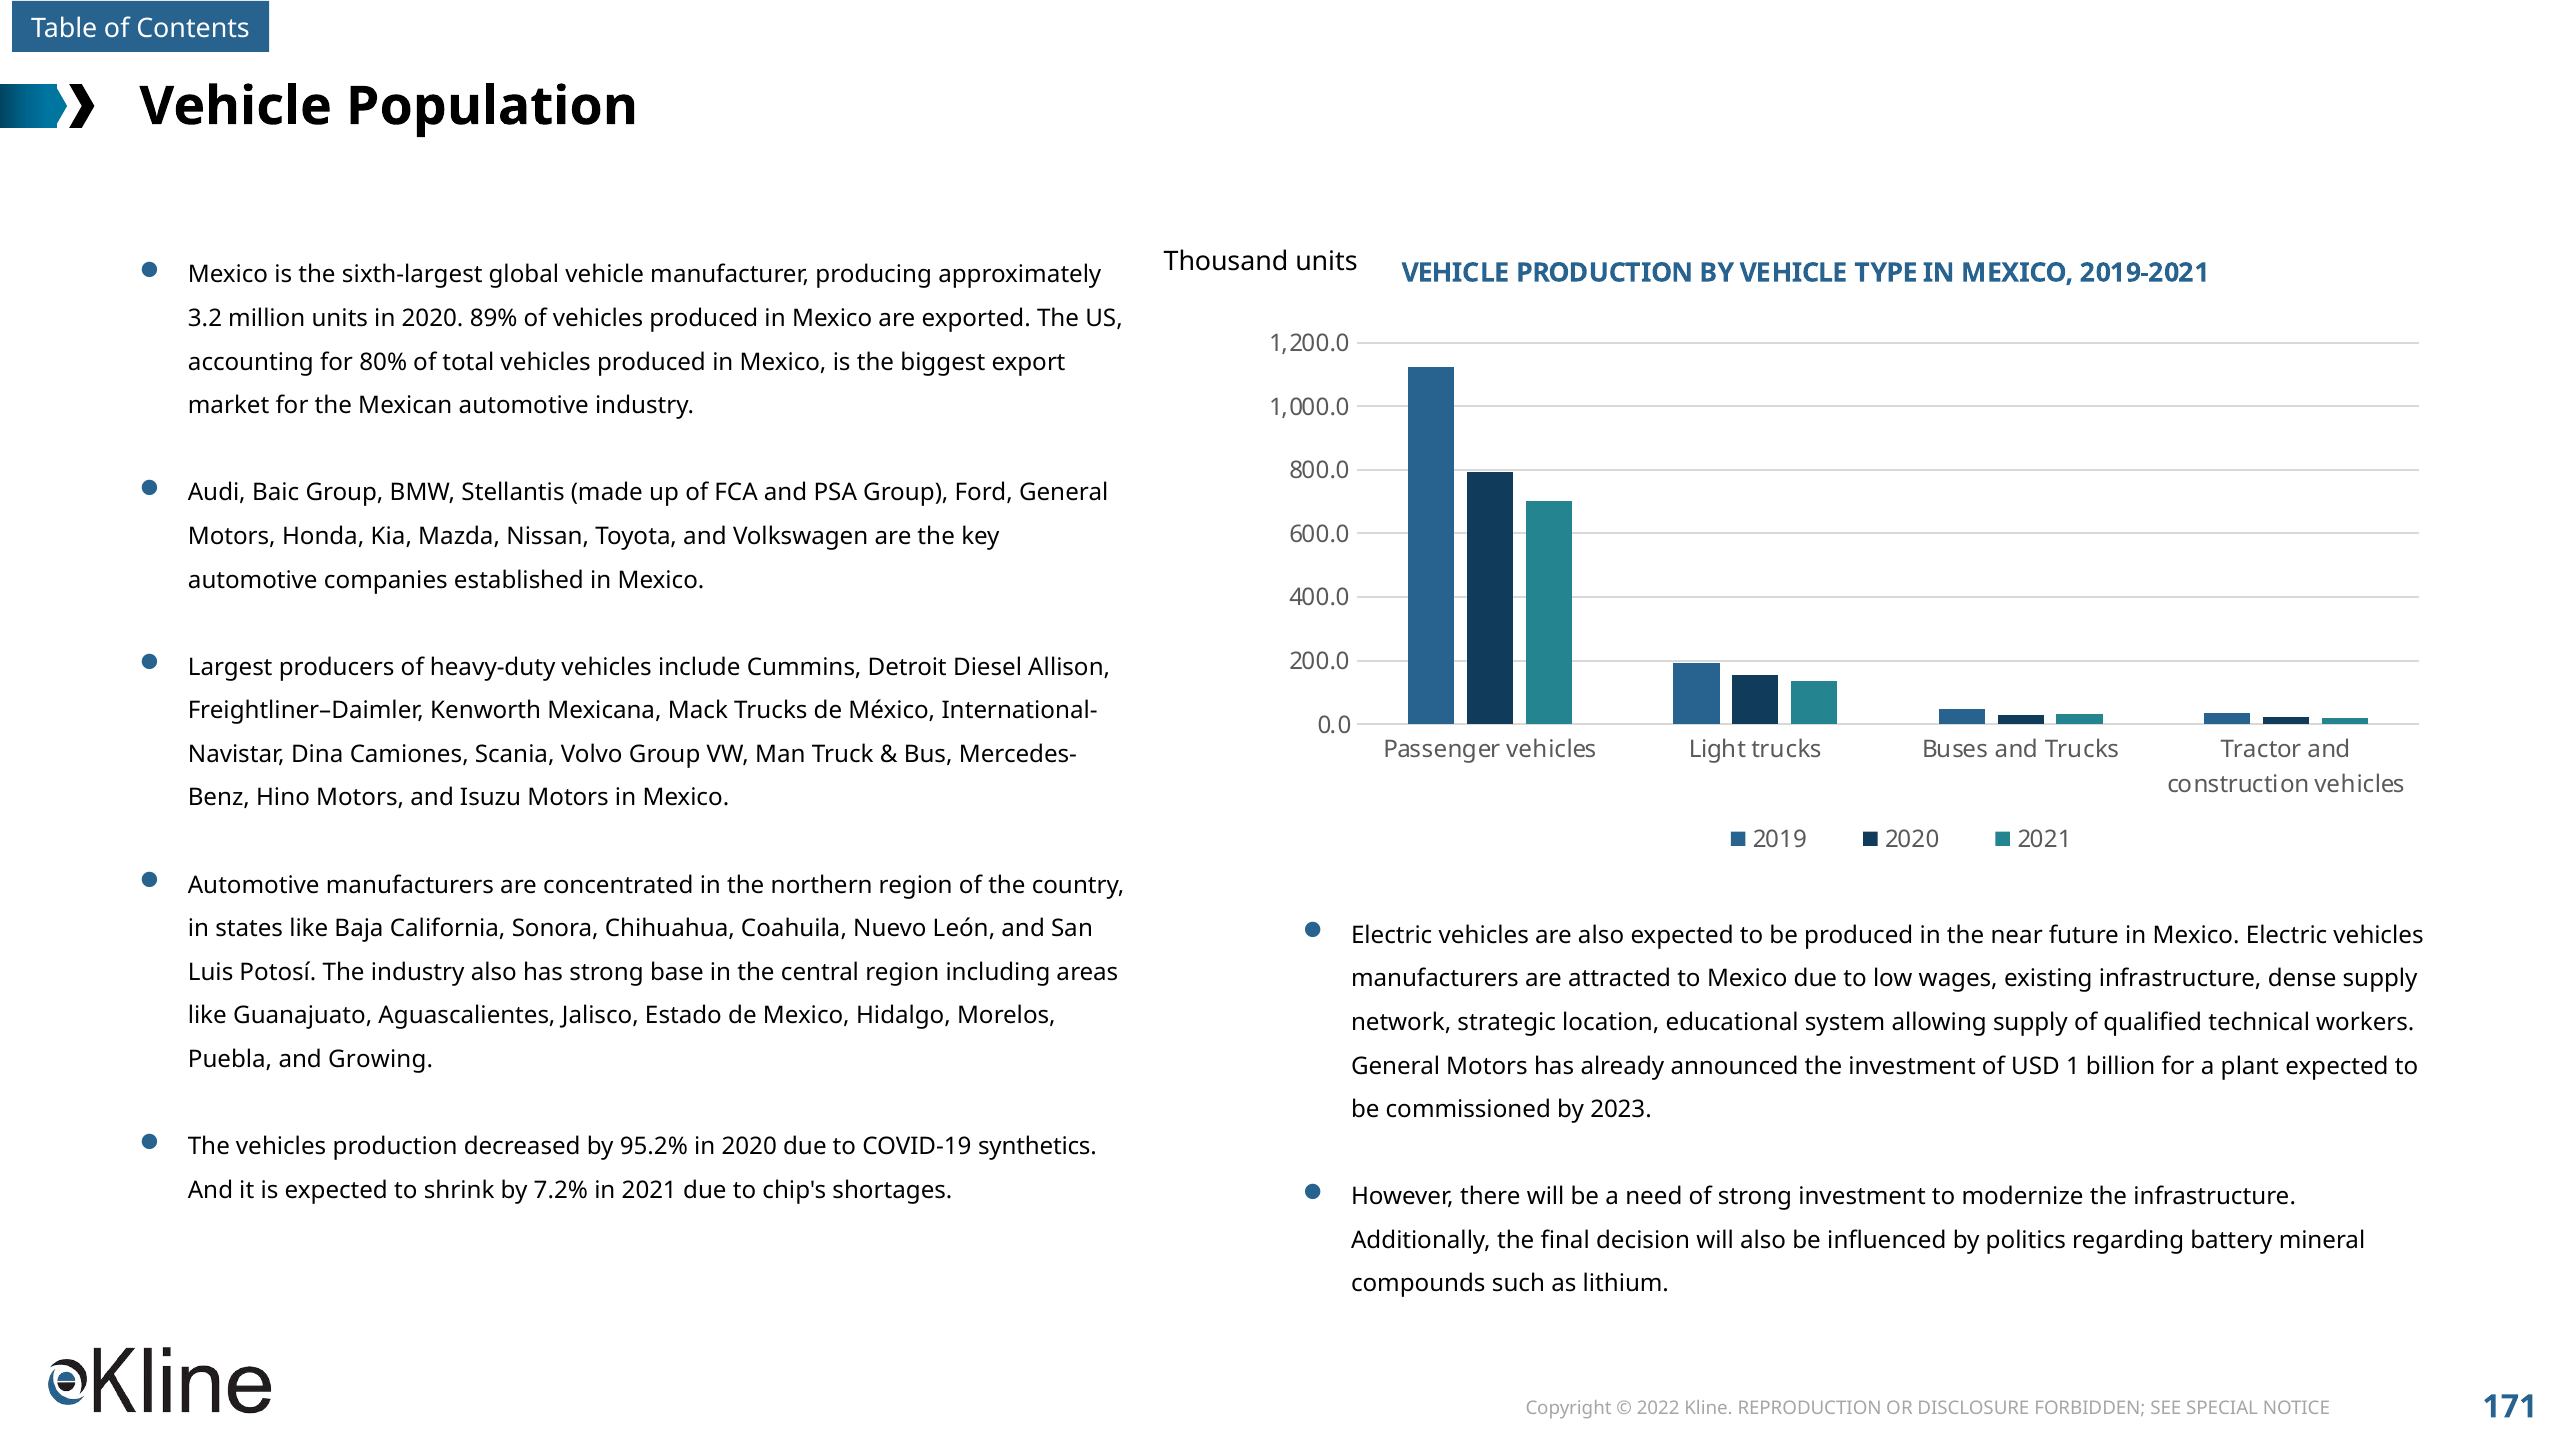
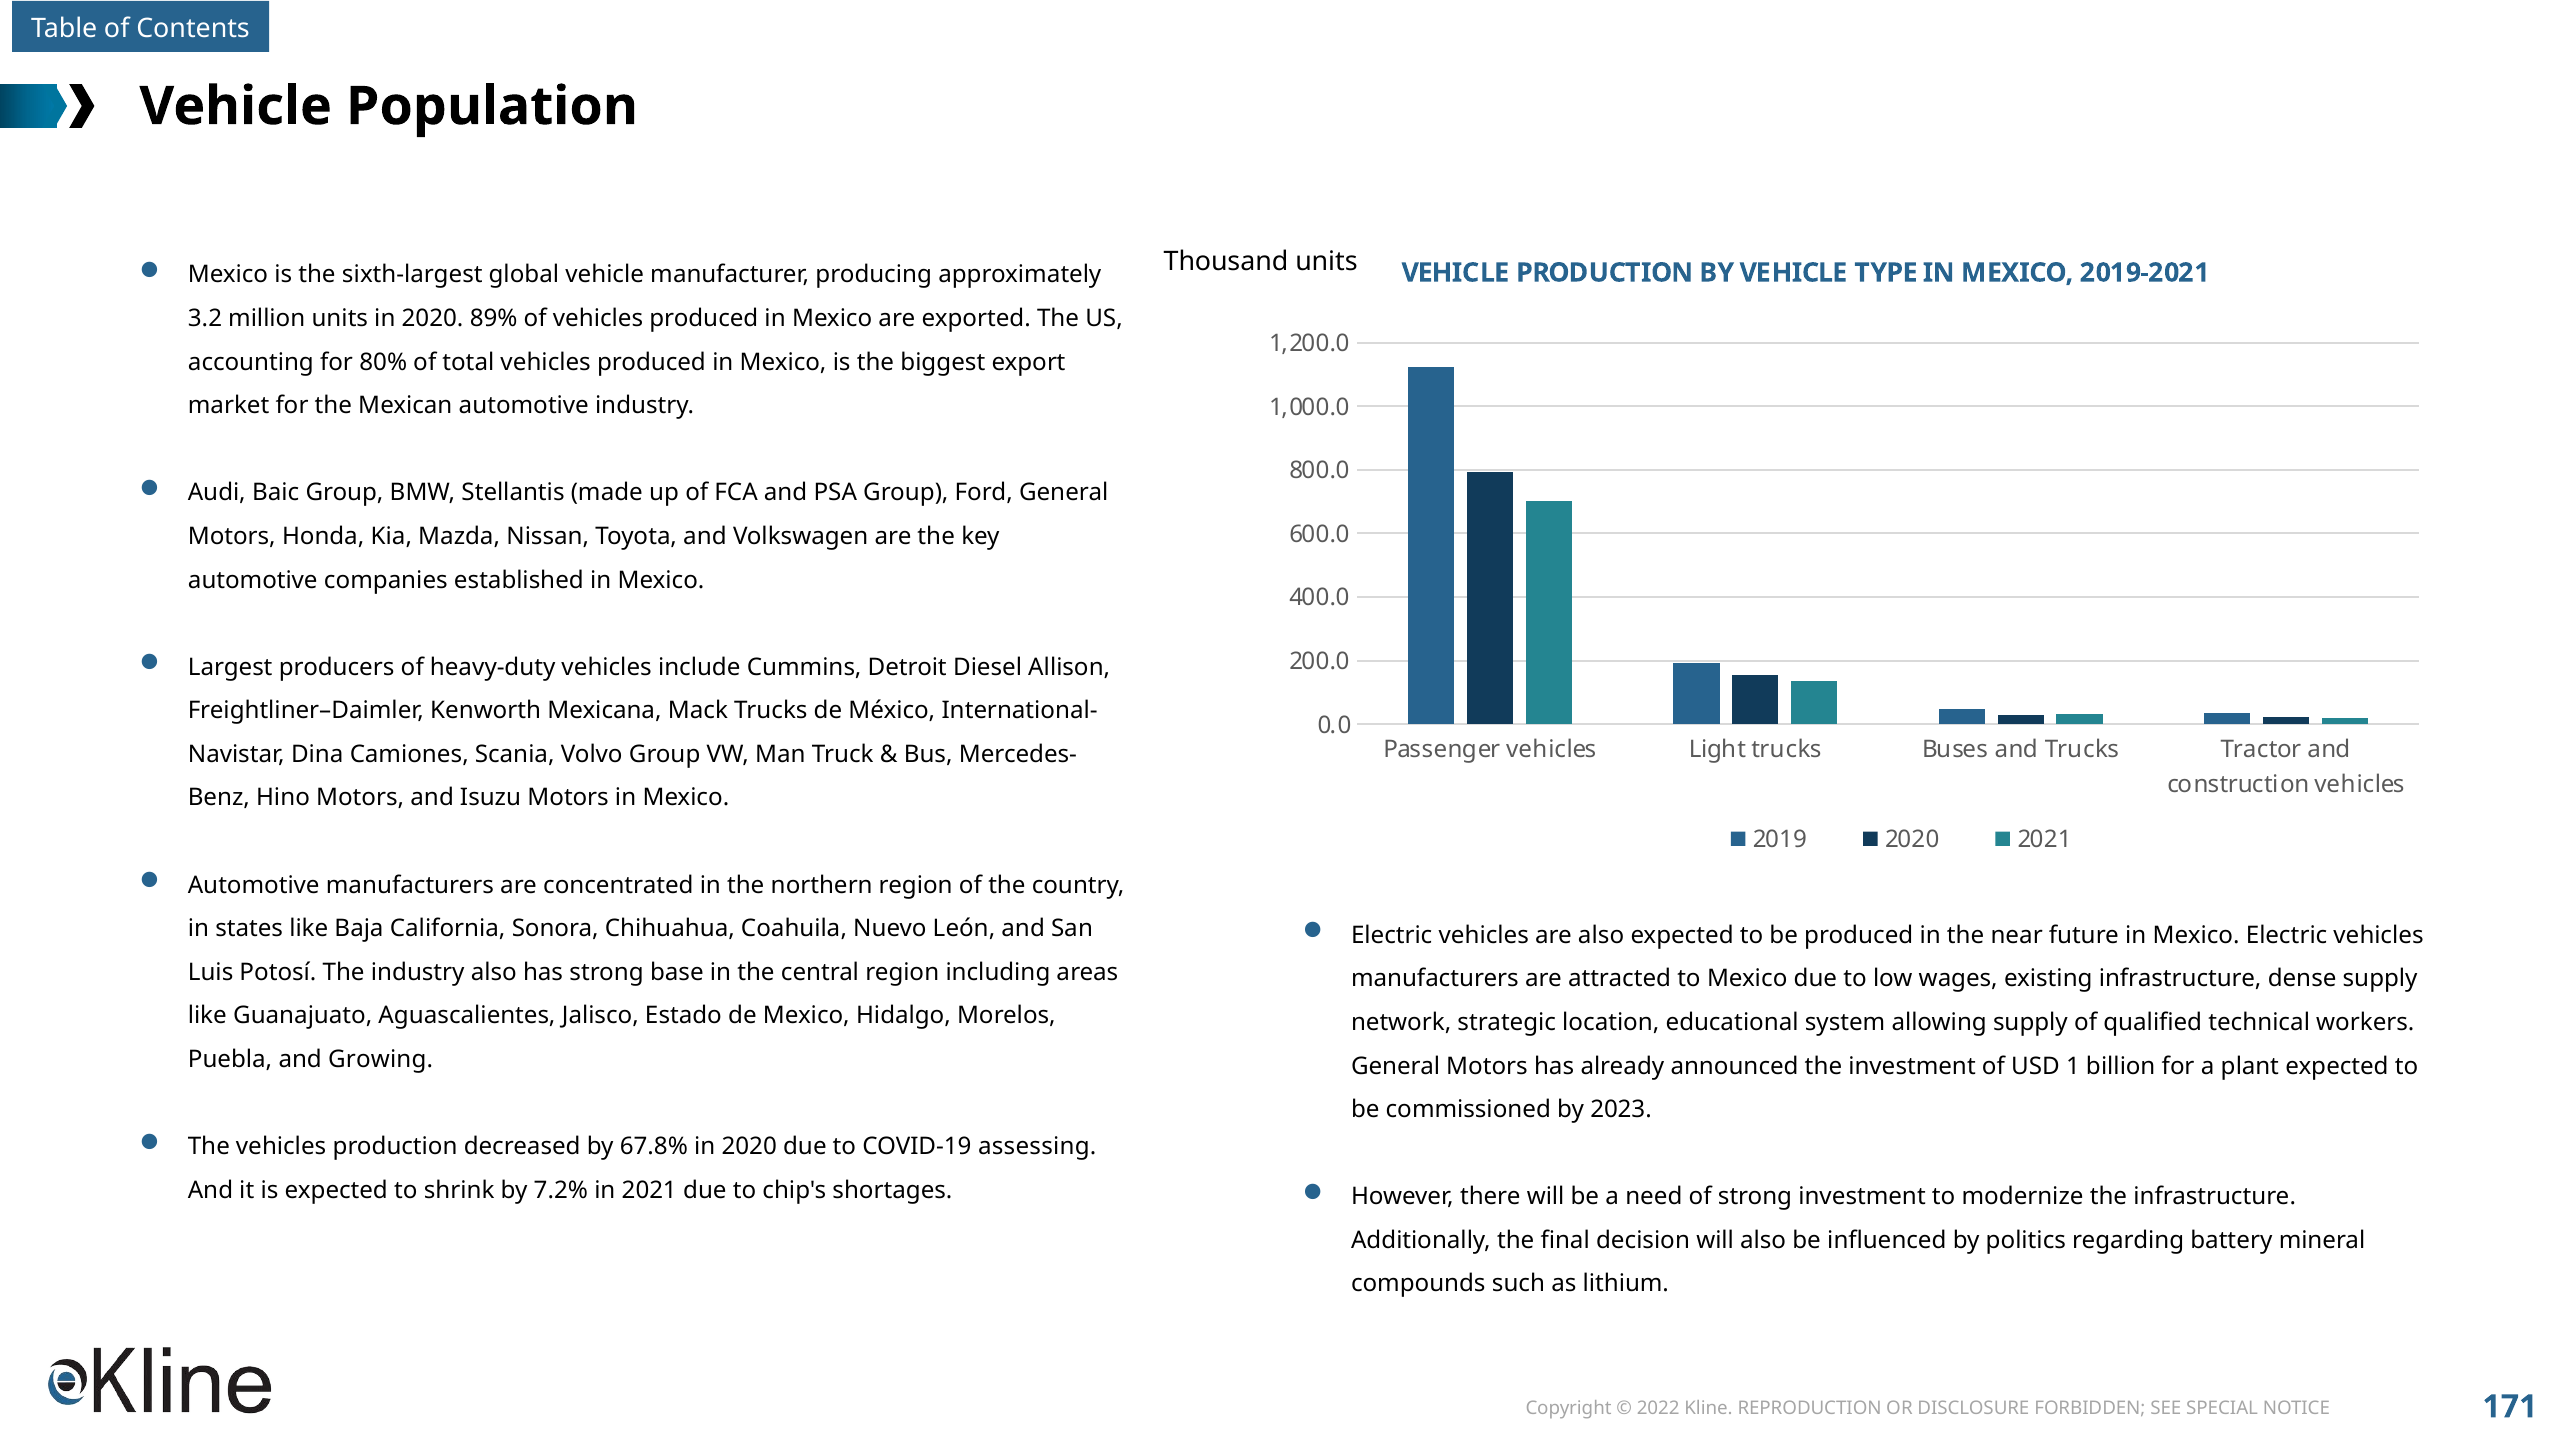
95.2%: 95.2% -> 67.8%
synthetics: synthetics -> assessing
